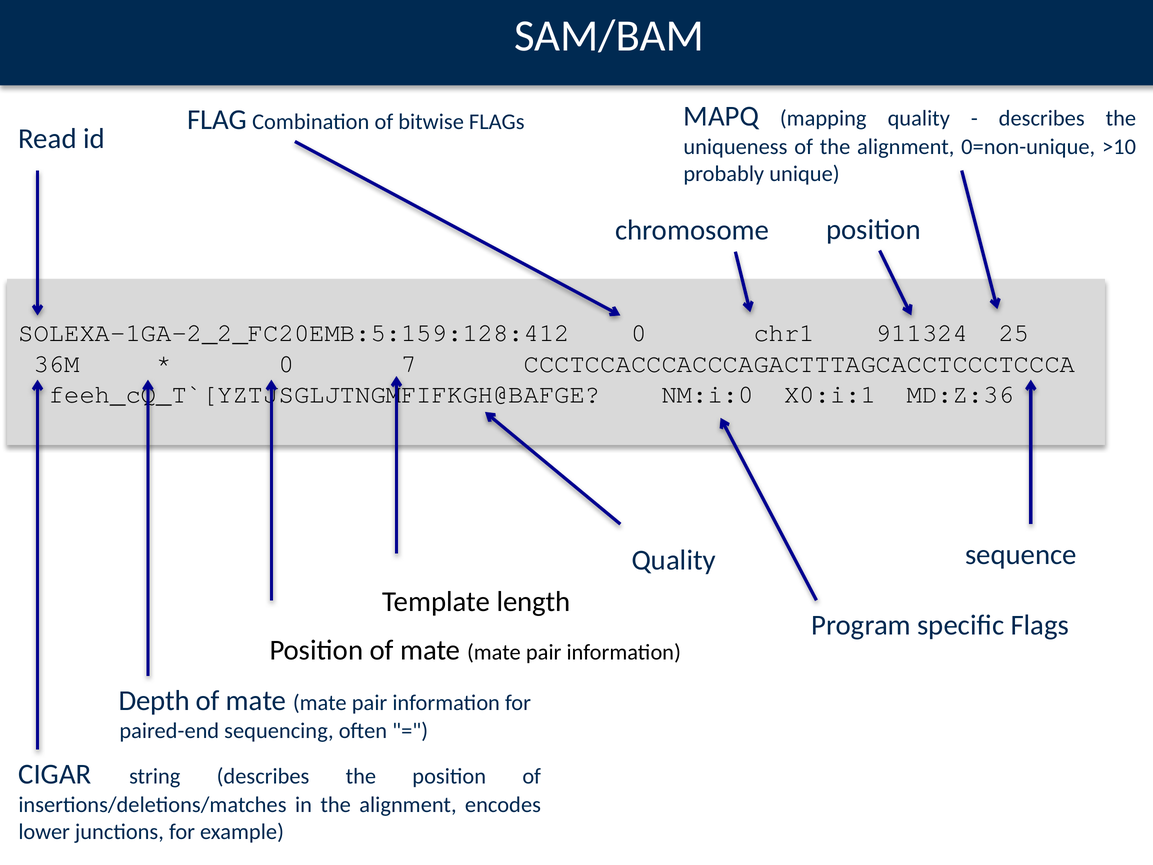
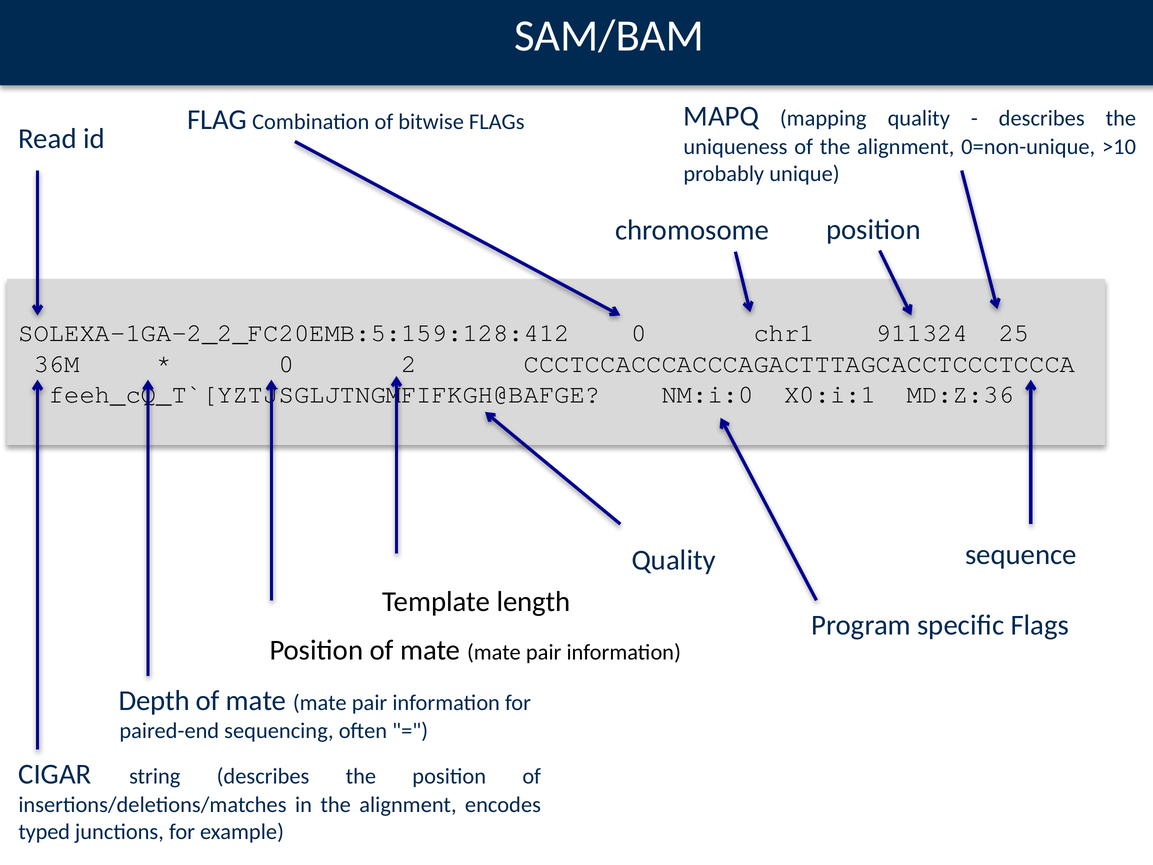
7: 7 -> 2
lower: lower -> typed
